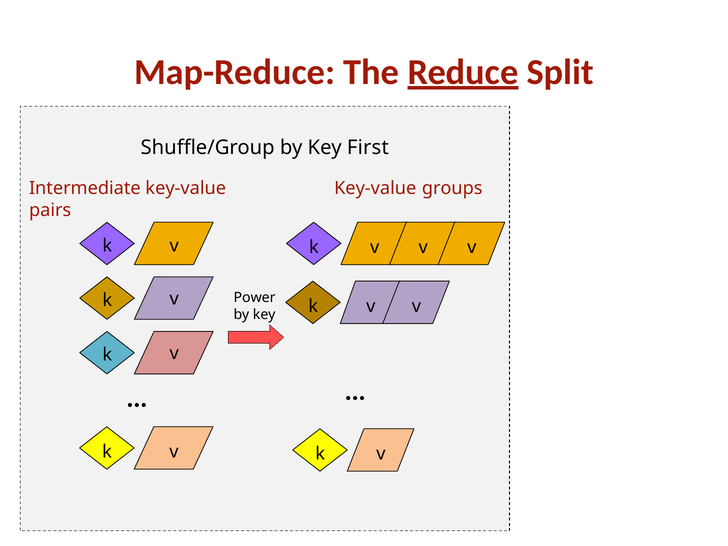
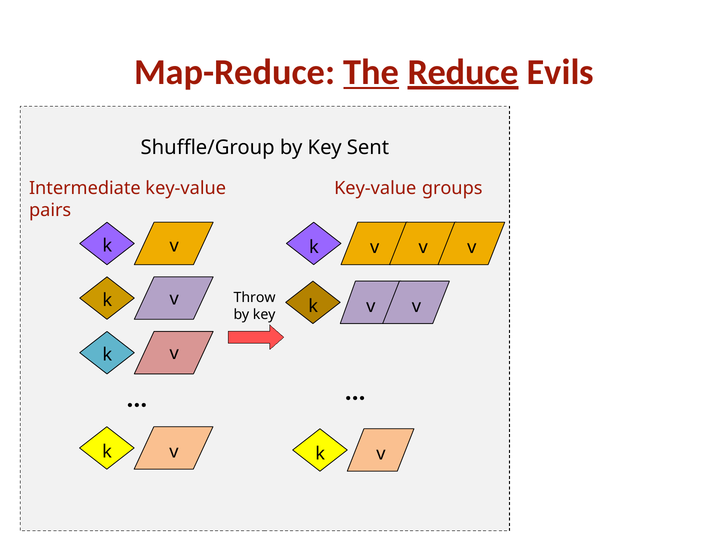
The underline: none -> present
Split: Split -> Evils
First: First -> Sent
Power: Power -> Throw
